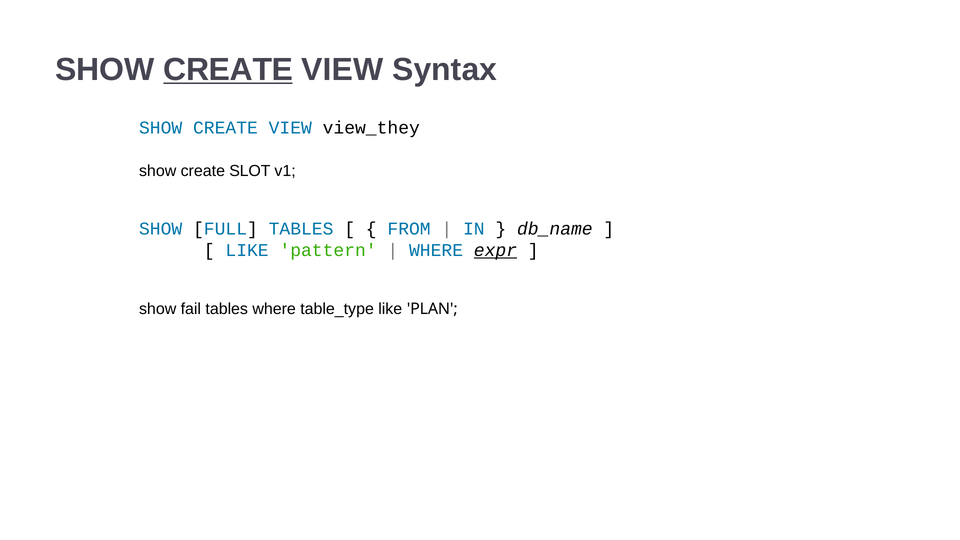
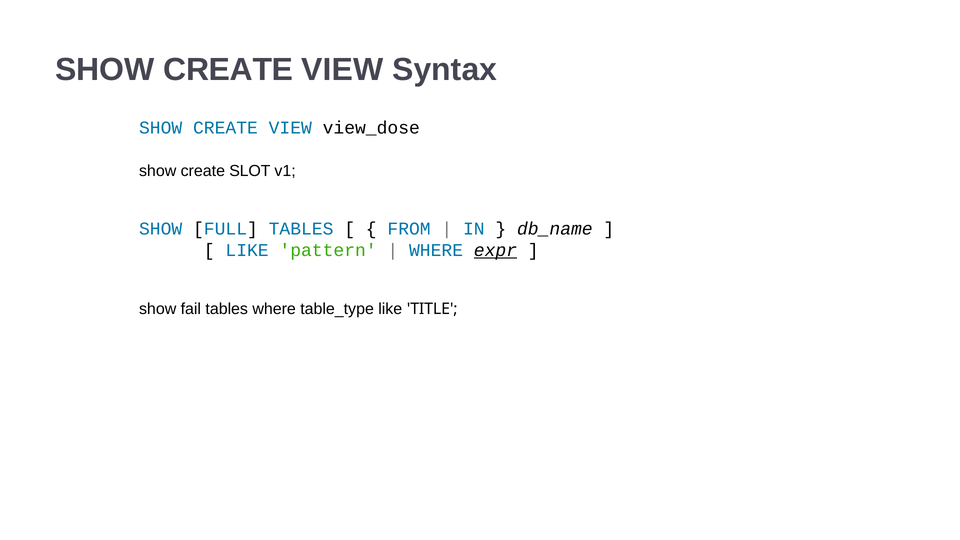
CREATE at (228, 69) underline: present -> none
view_they: view_they -> view_dose
PLAN: PLAN -> TITLE
